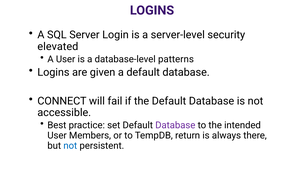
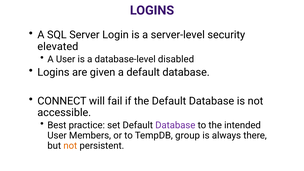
patterns: patterns -> disabled
return: return -> group
not at (70, 146) colour: blue -> orange
